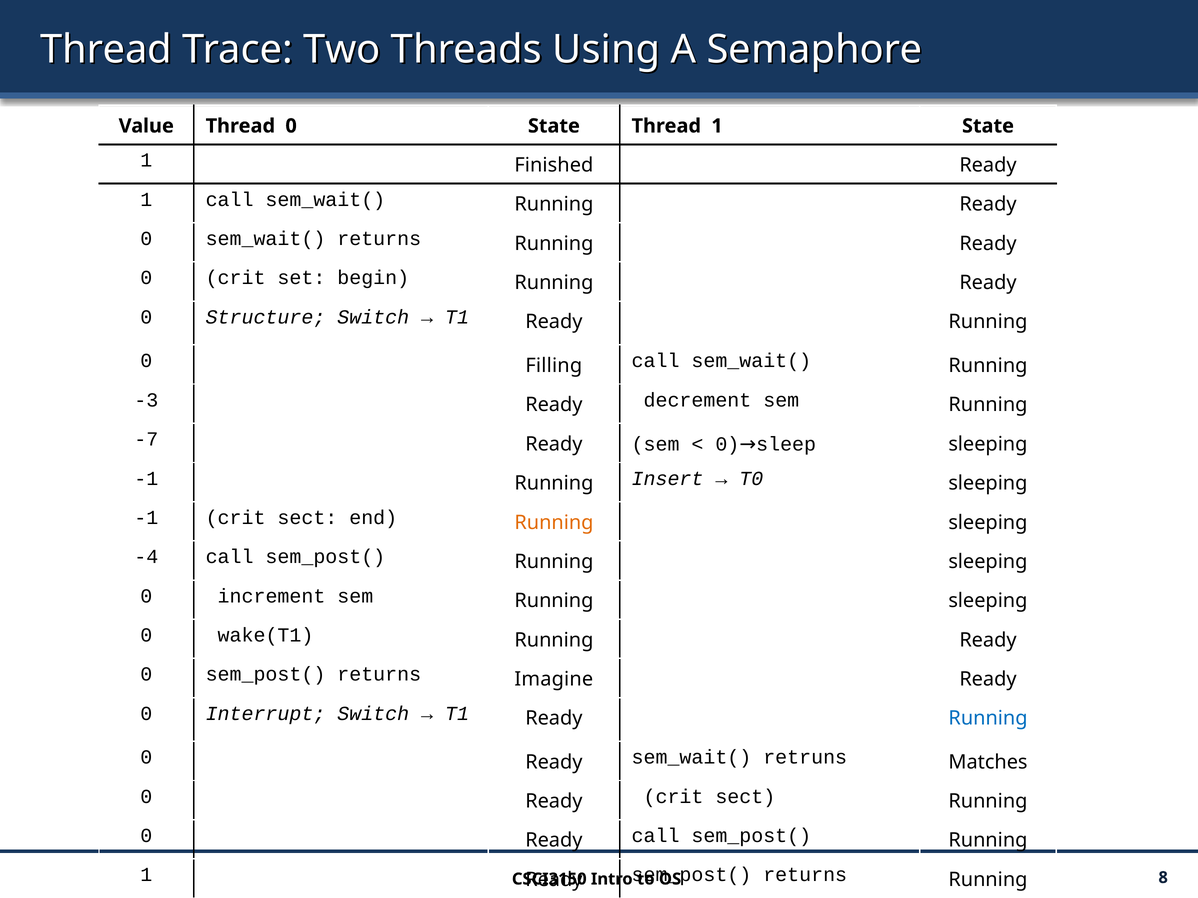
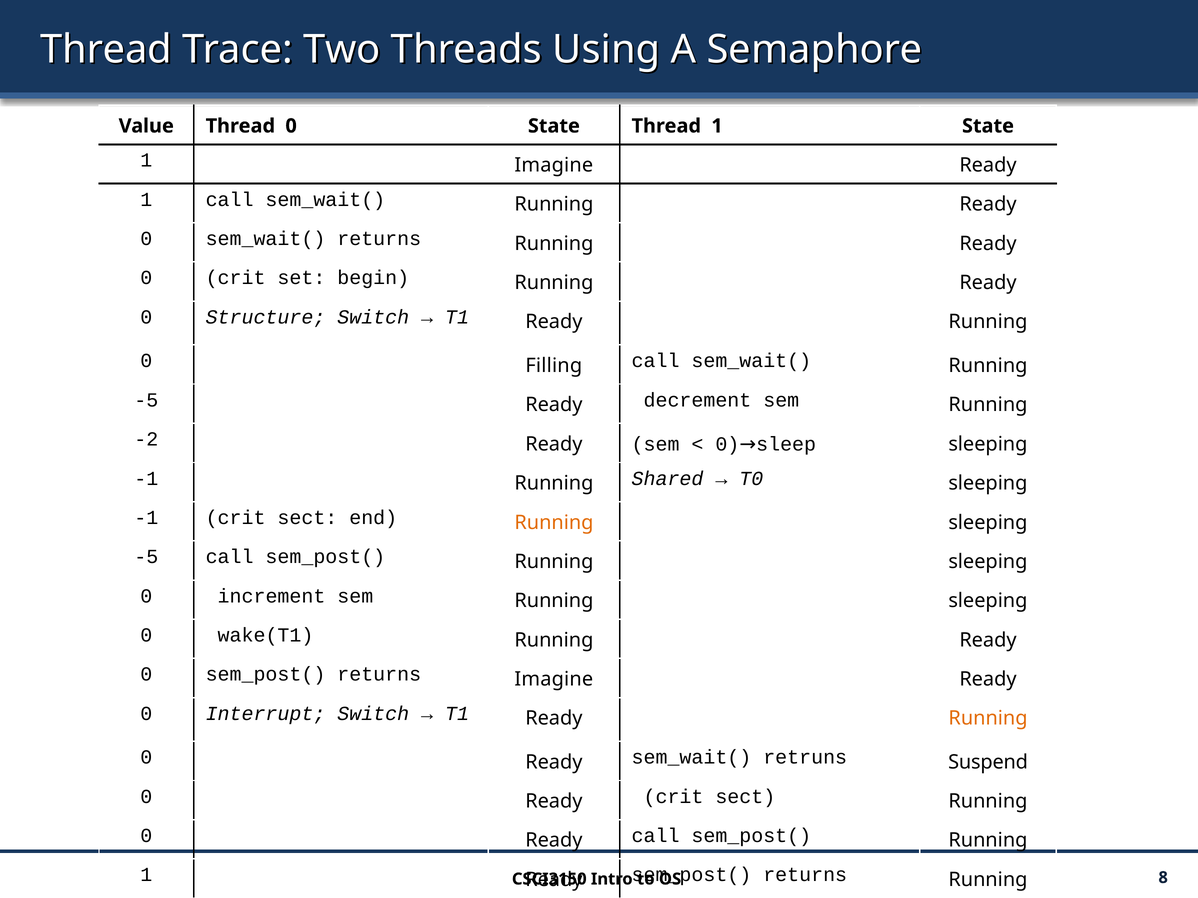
1 Finished: Finished -> Imagine
-3 at (146, 400): -3 -> -5
-7: -7 -> -2
Insert: Insert -> Shared
-4 at (146, 557): -4 -> -5
Running at (988, 719) colour: blue -> orange
Matches: Matches -> Suspend
